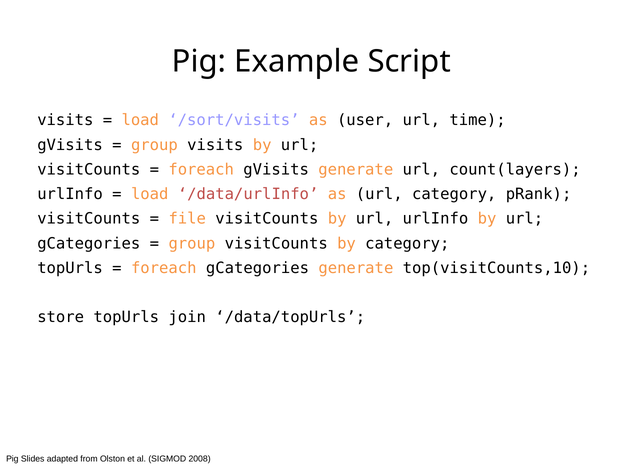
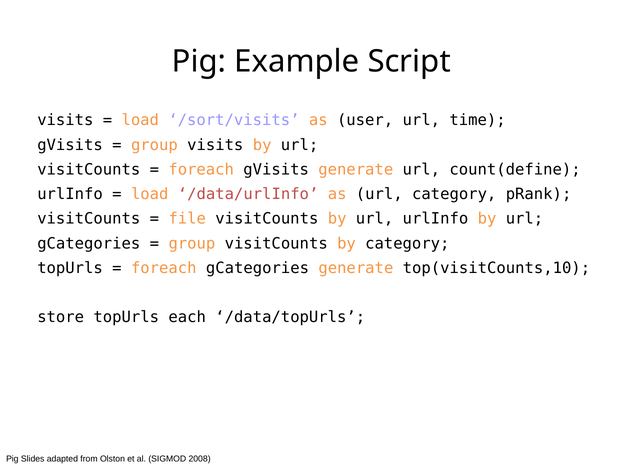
count(layers: count(layers -> count(define
join: join -> each
